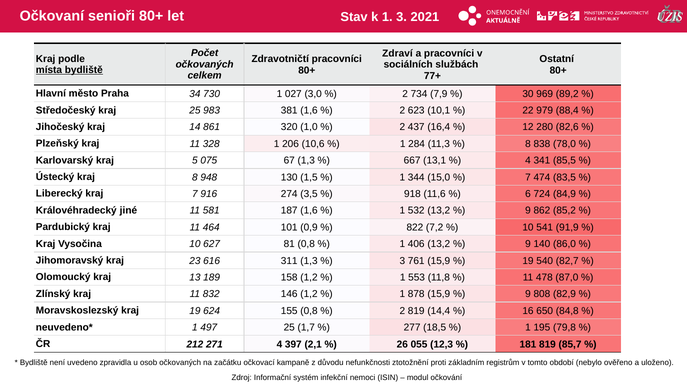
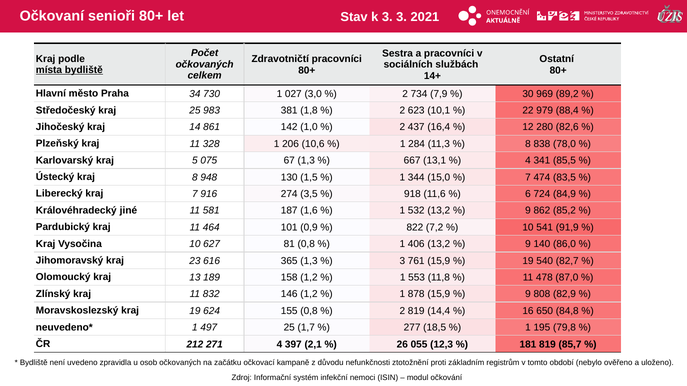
k 1: 1 -> 3
Zdraví: Zdraví -> Sestra
77+: 77+ -> 14+
381 1,6: 1,6 -> 1,8
320: 320 -> 142
311: 311 -> 365
